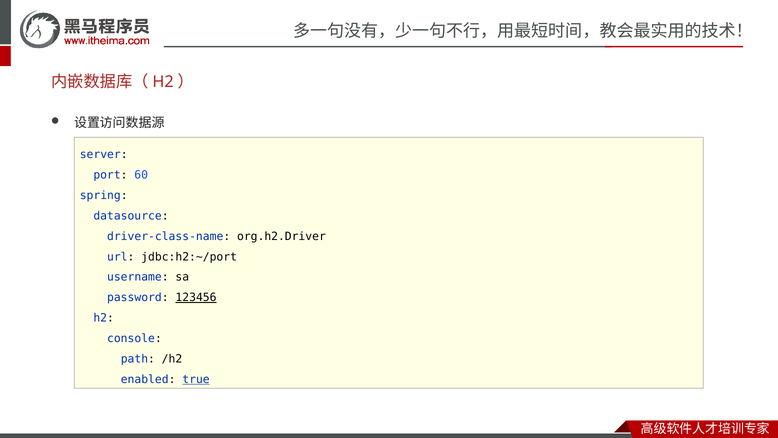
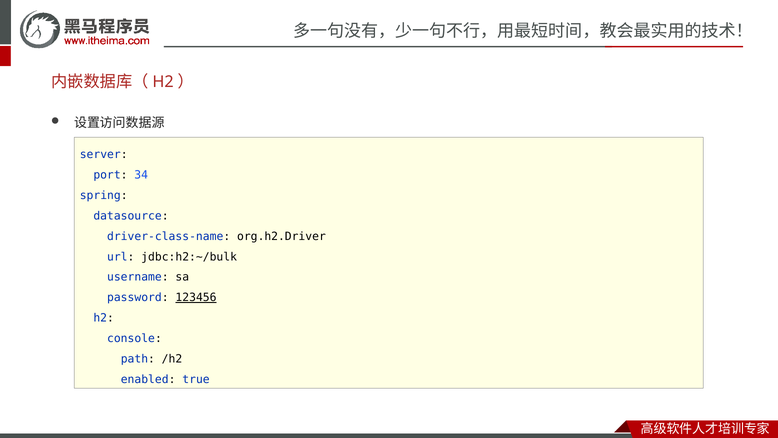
60: 60 -> 34
jdbc:h2:~/port: jdbc:h2:~/port -> jdbc:h2:~/bulk
true underline: present -> none
